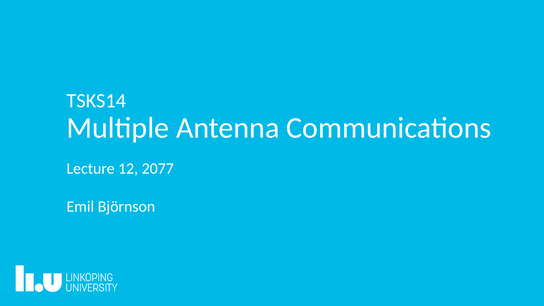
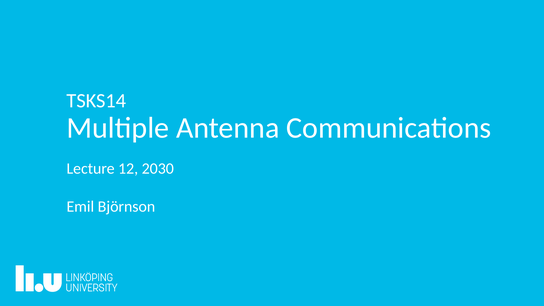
2077: 2077 -> 2030
